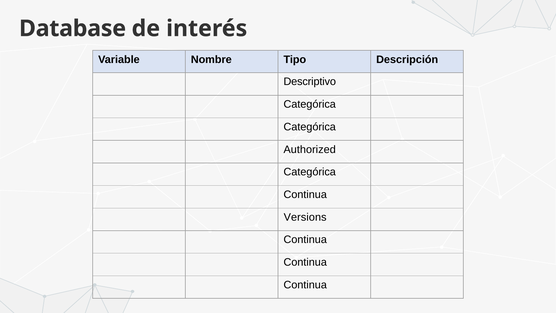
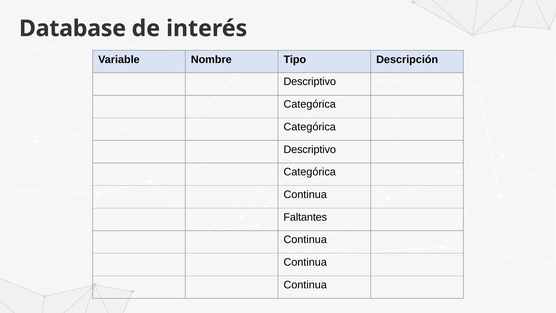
Authorized at (310, 149): Authorized -> Descriptivo
Versions: Versions -> Faltantes
